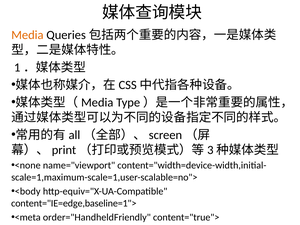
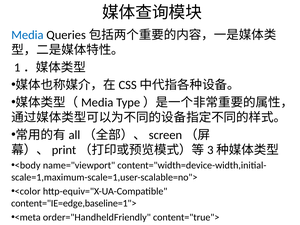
Media colour: orange -> blue
<none: <none -> <body
<body: <body -> <color
